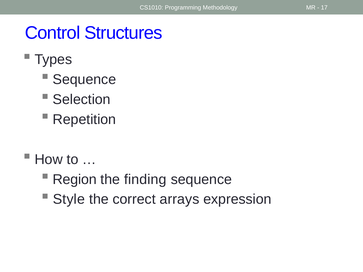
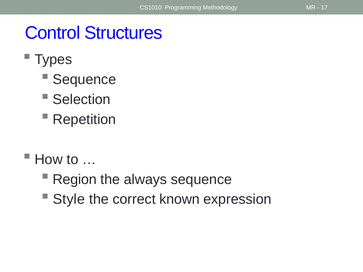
finding: finding -> always
arrays: arrays -> known
